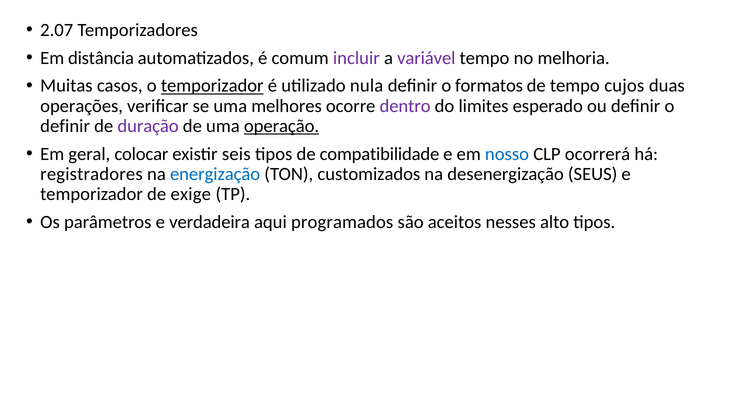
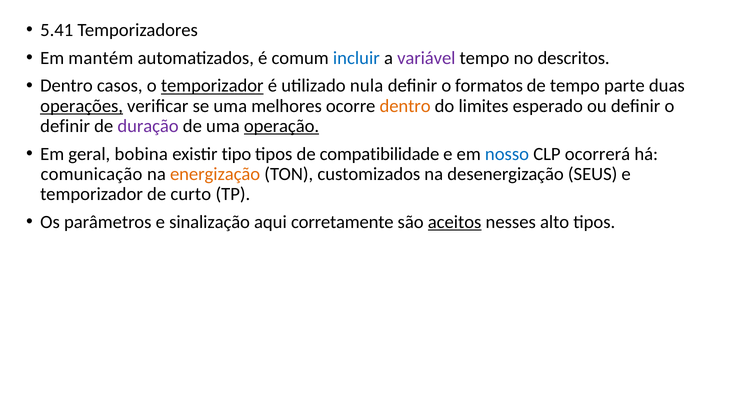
2.07: 2.07 -> 5.41
distância: distância -> mantém
incluir colour: purple -> blue
melhoria: melhoria -> descritos
Muitas at (66, 86): Muitas -> Dentro
cujos: cujos -> parte
operações underline: none -> present
dentro at (405, 106) colour: purple -> orange
colocar: colocar -> bobina
seis: seis -> tipo
registradores: registradores -> comunicação
energização colour: blue -> orange
exige: exige -> curto
verdadeira: verdadeira -> sinalização
programados: programados -> corretamente
aceitos underline: none -> present
